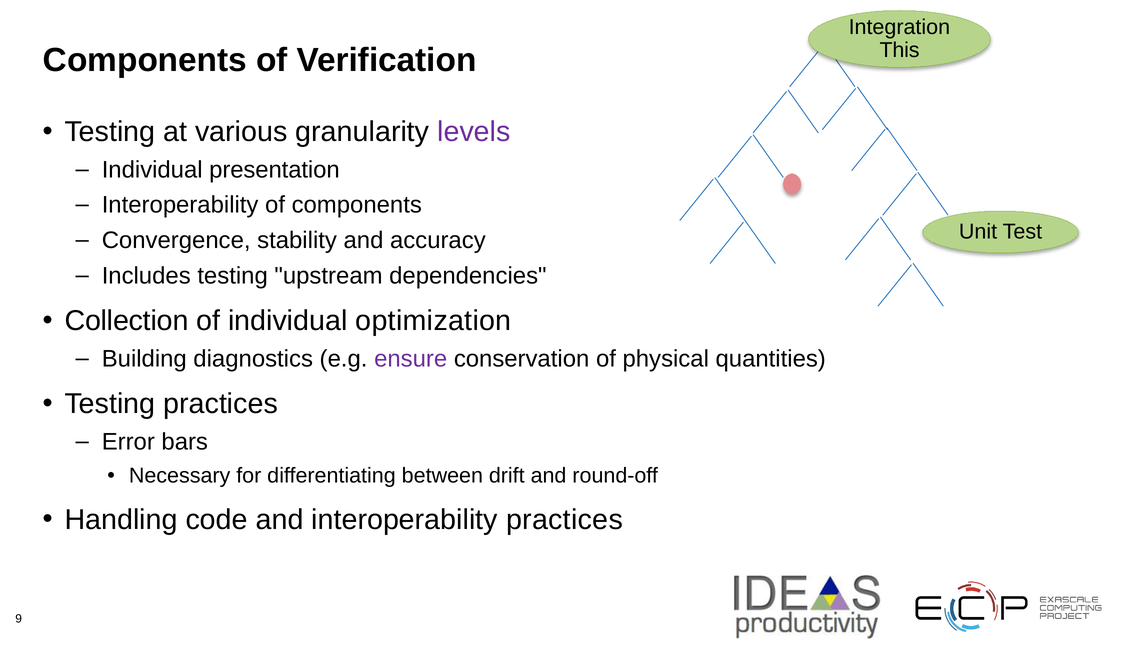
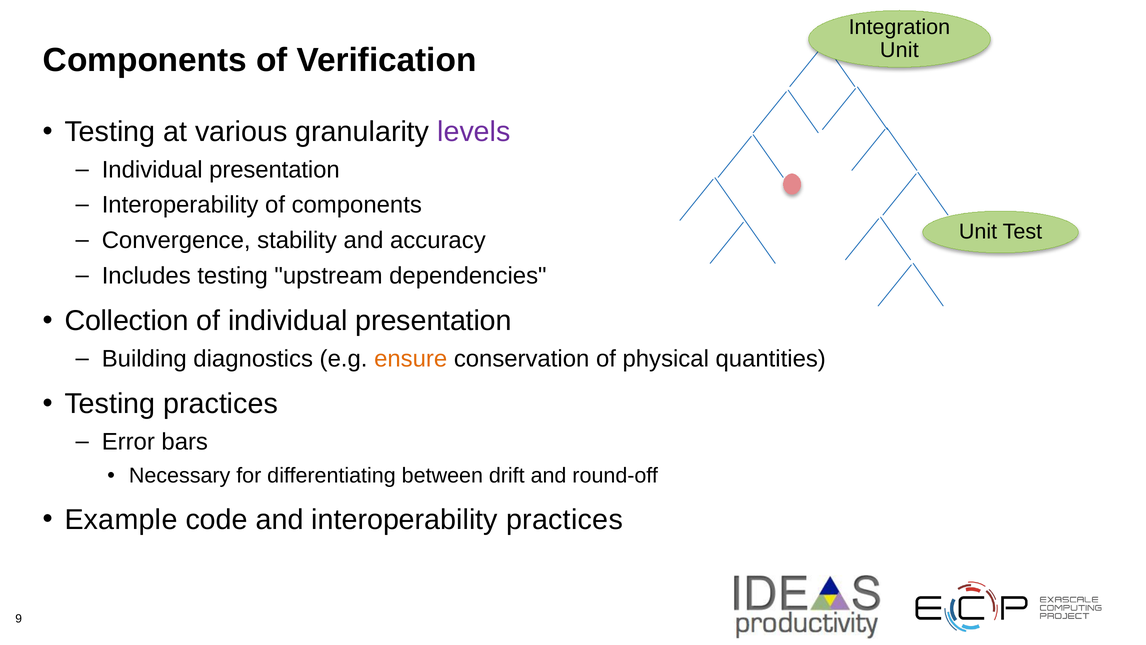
This at (900, 50): This -> Unit
of individual optimization: optimization -> presentation
ensure colour: purple -> orange
Handling: Handling -> Example
